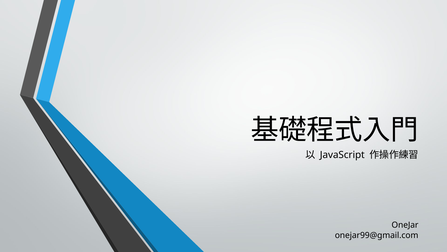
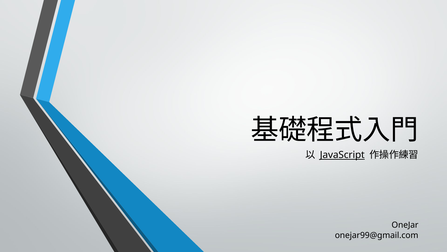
JavaScript underline: none -> present
